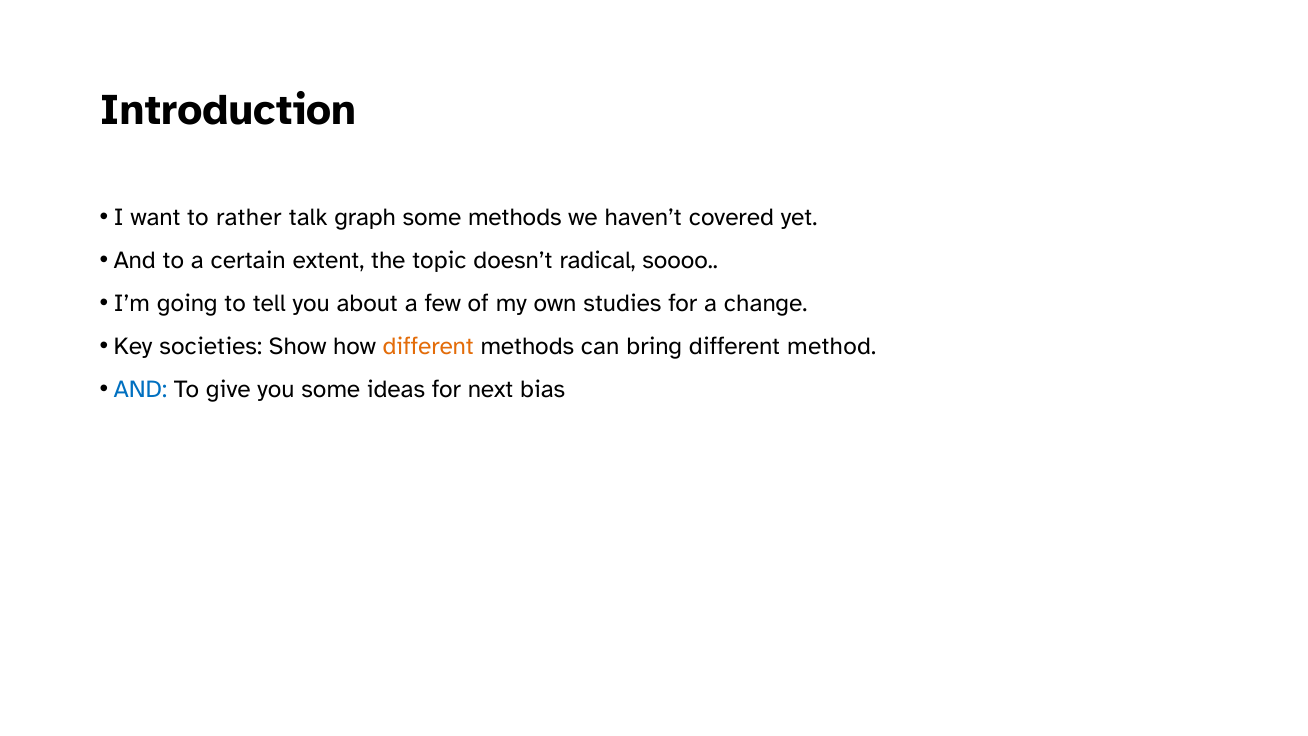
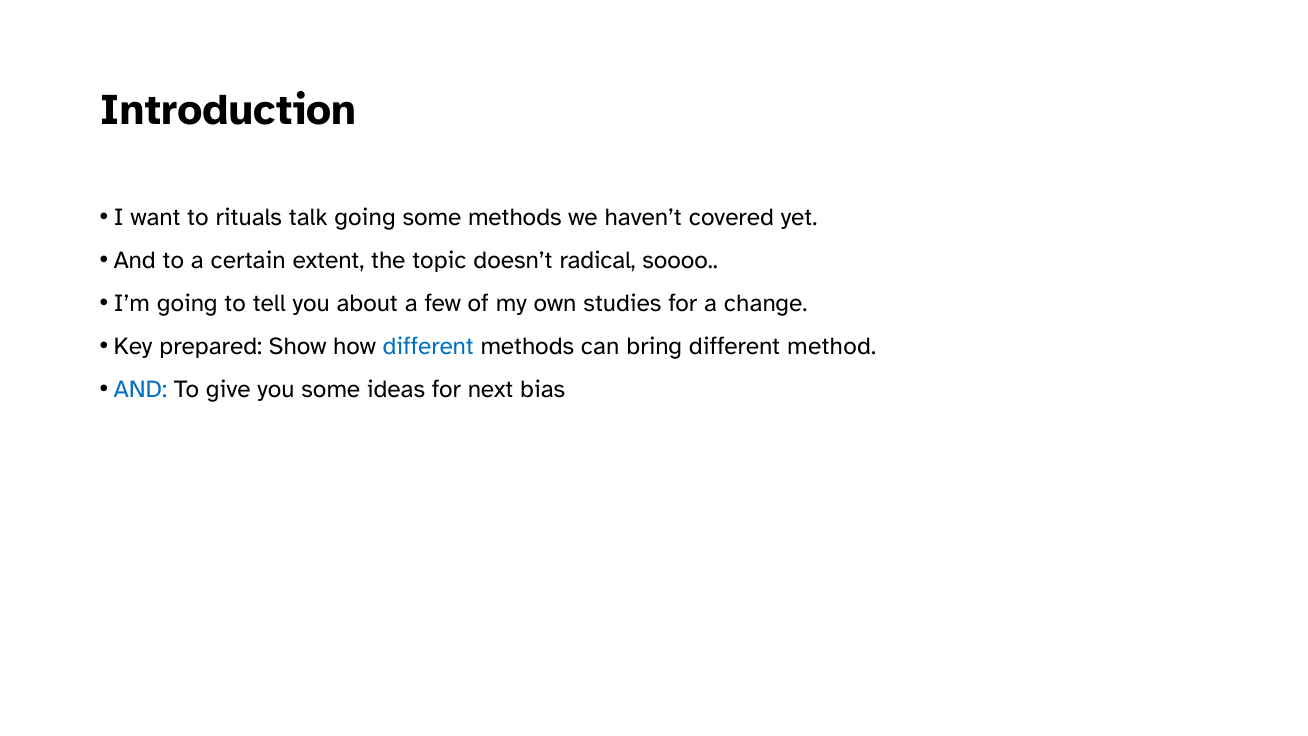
rather: rather -> rituals
talk graph: graph -> going
societies: societies -> prepared
different at (428, 346) colour: orange -> blue
